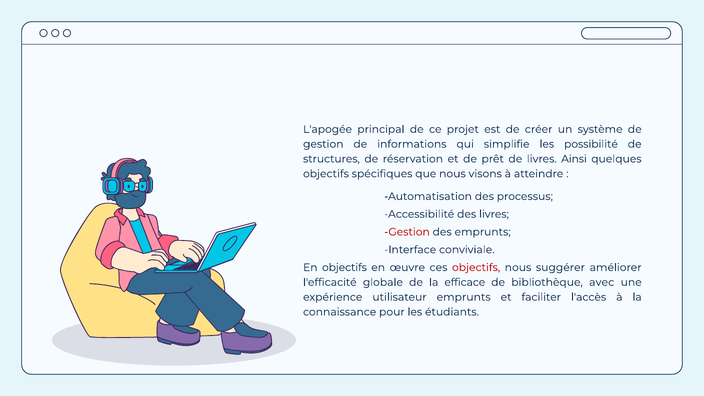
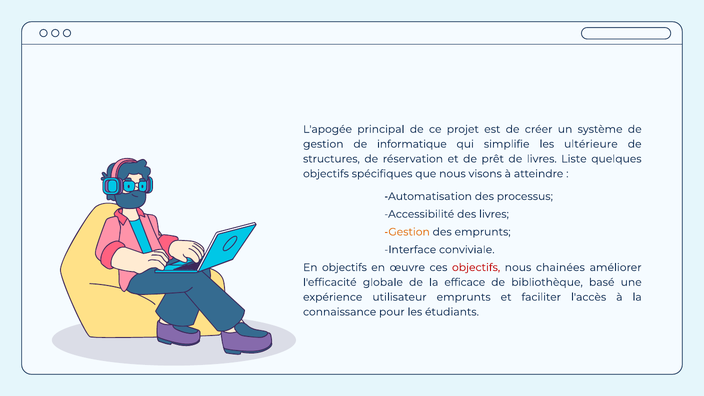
informations: informations -> informatique
possibilité: possibilité -> ultérieure
Ainsi: Ainsi -> Liste
Gestion at (407, 232) colour: red -> orange
suggérer: suggérer -> chainées
avec: avec -> basé
